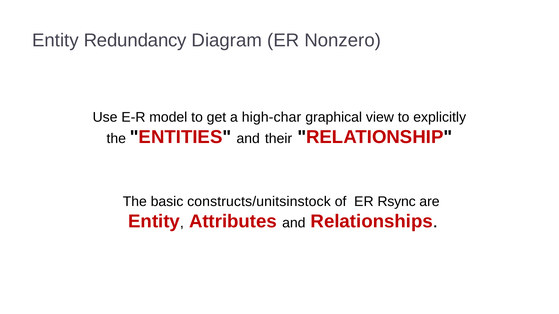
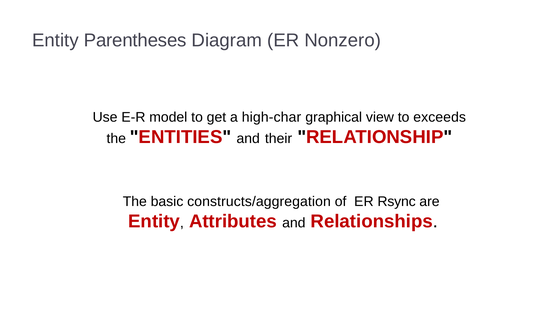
Redundancy: Redundancy -> Parentheses
explicitly: explicitly -> exceeds
constructs/unitsinstock: constructs/unitsinstock -> constructs/aggregation
